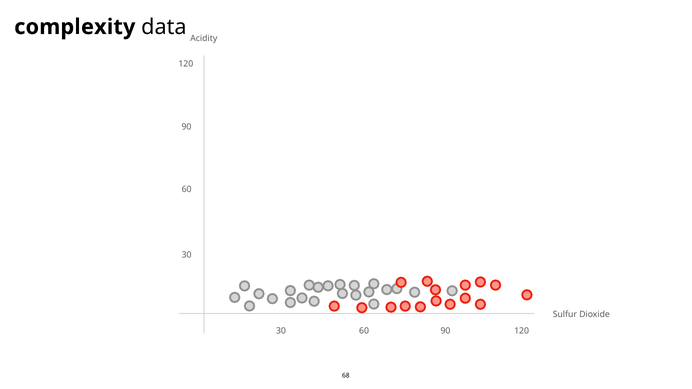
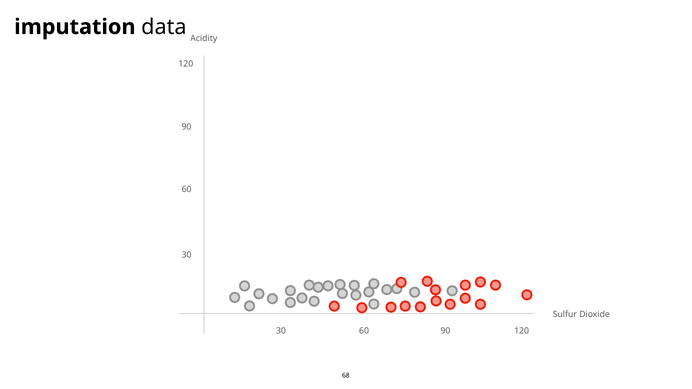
complexity: complexity -> imputation
